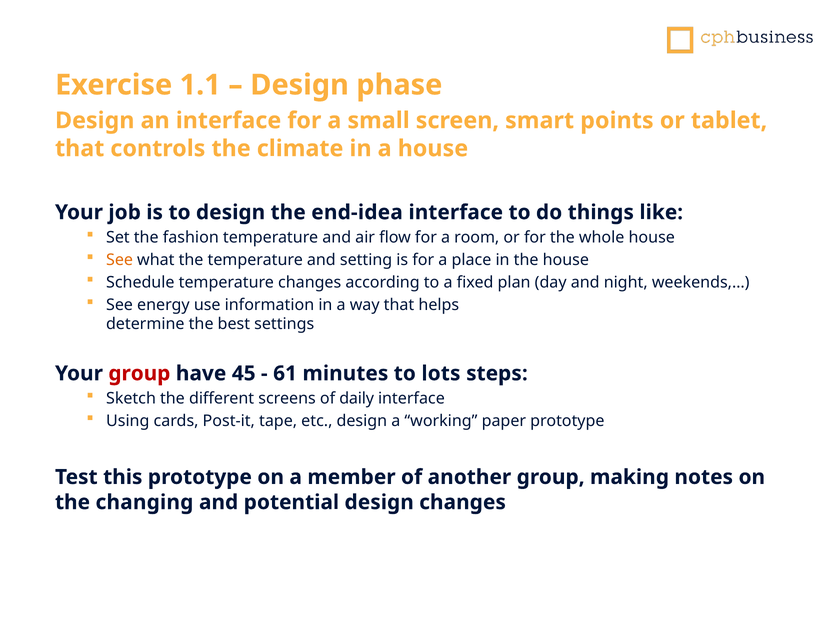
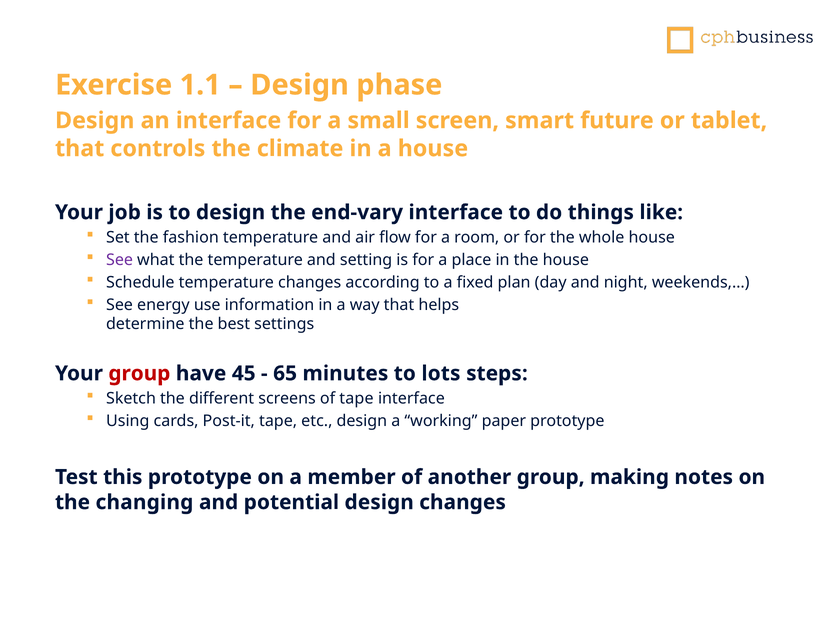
points: points -> future
end-idea: end-idea -> end-vary
See at (120, 260) colour: orange -> purple
61: 61 -> 65
of daily: daily -> tape
